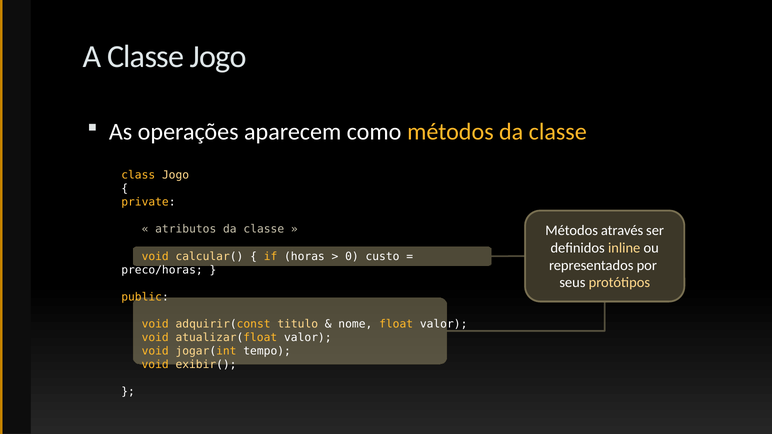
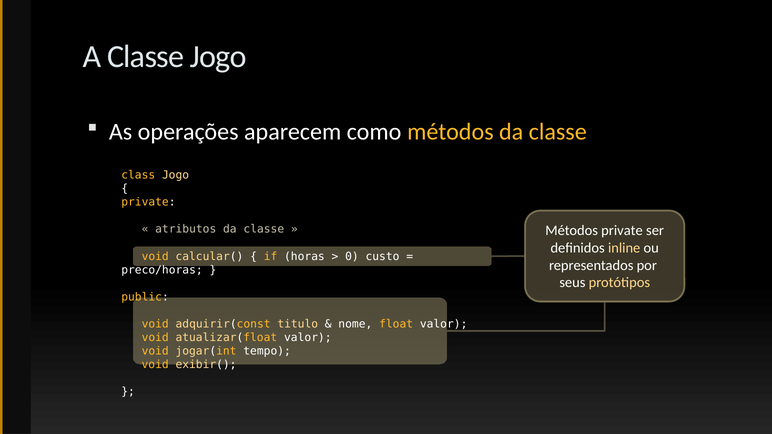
Métodos através: através -> private
